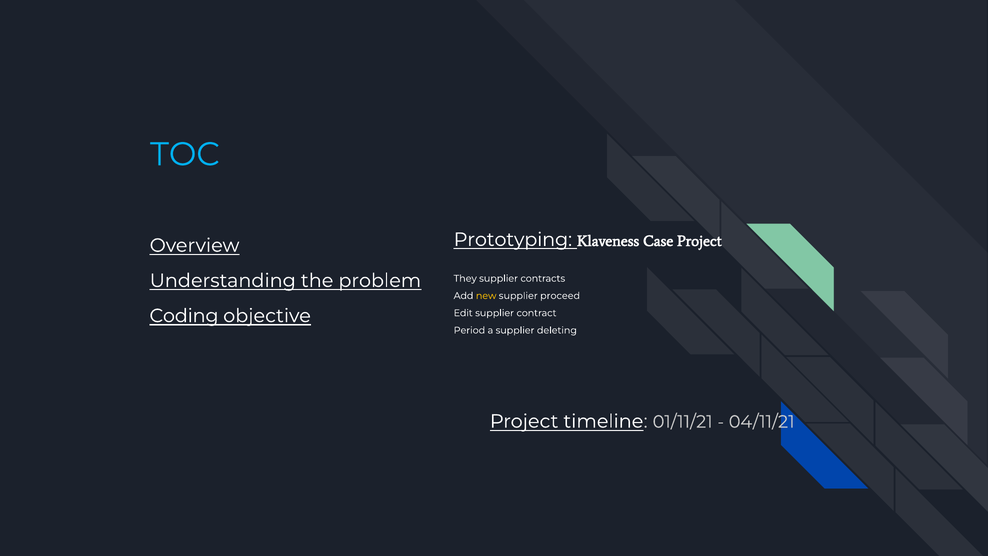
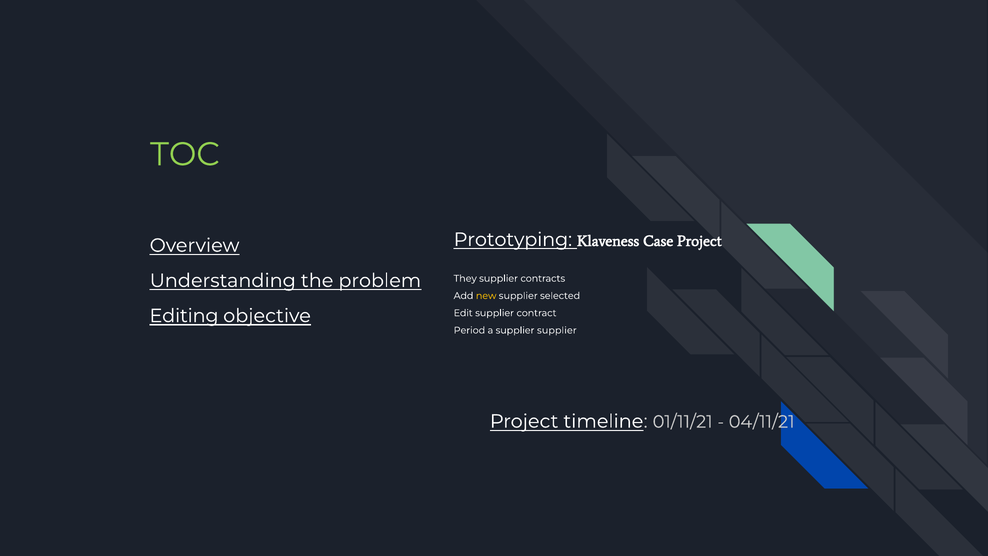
TOC colour: light blue -> light green
proceed: proceed -> selected
Coding: Coding -> Editing
supplier deleting: deleting -> supplier
